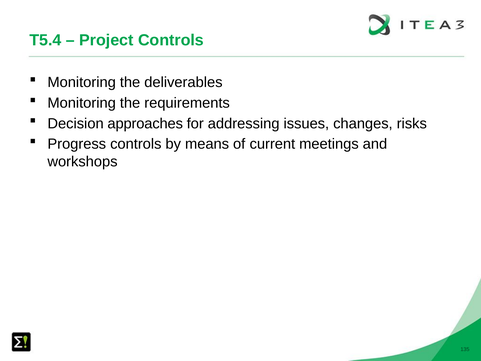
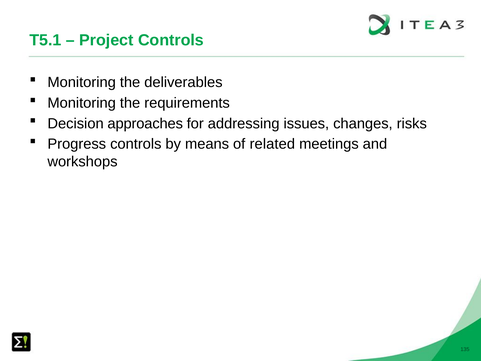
T5.4: T5.4 -> T5.1
current: current -> related
